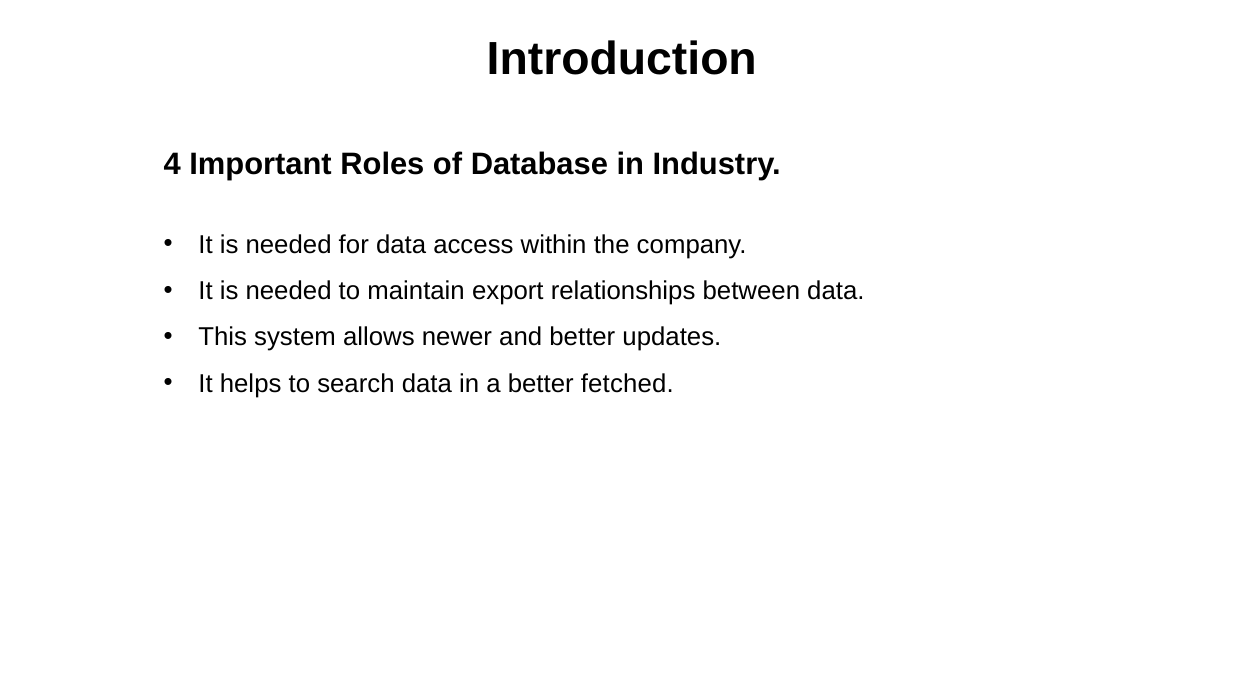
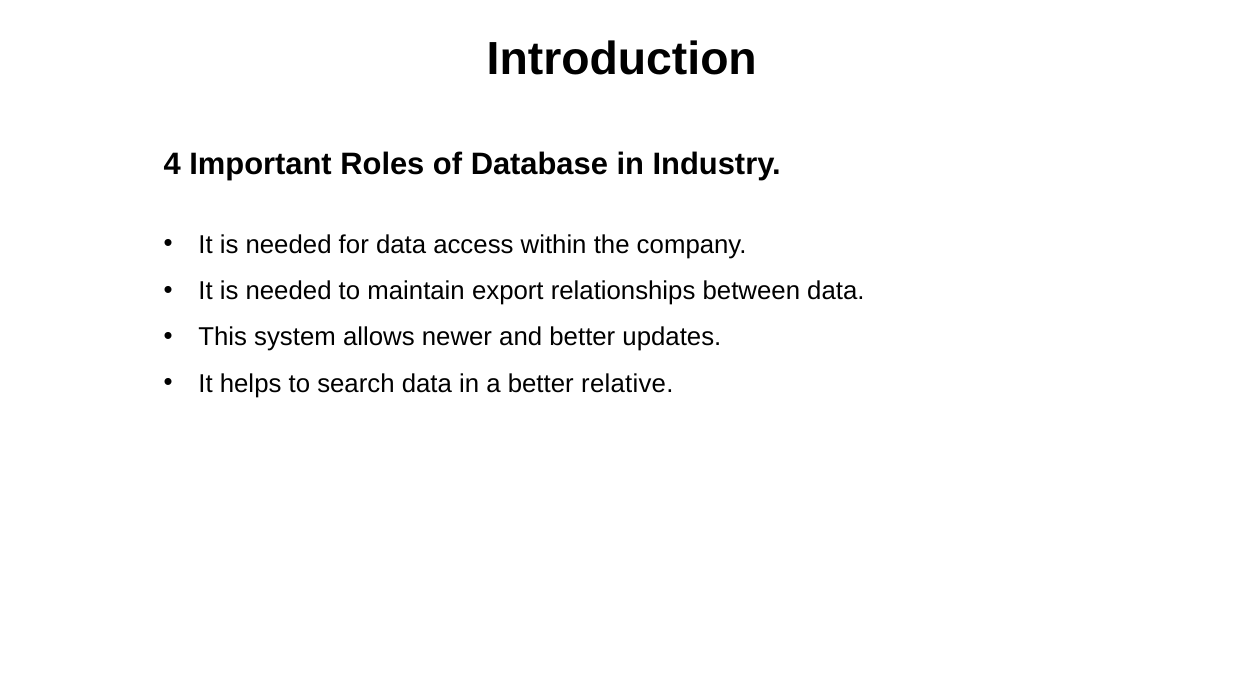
fetched: fetched -> relative
